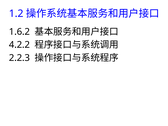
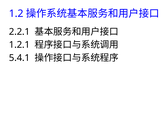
1.6.2: 1.6.2 -> 2.2.1
4.2.2: 4.2.2 -> 1.2.1
2.2.3: 2.2.3 -> 5.4.1
